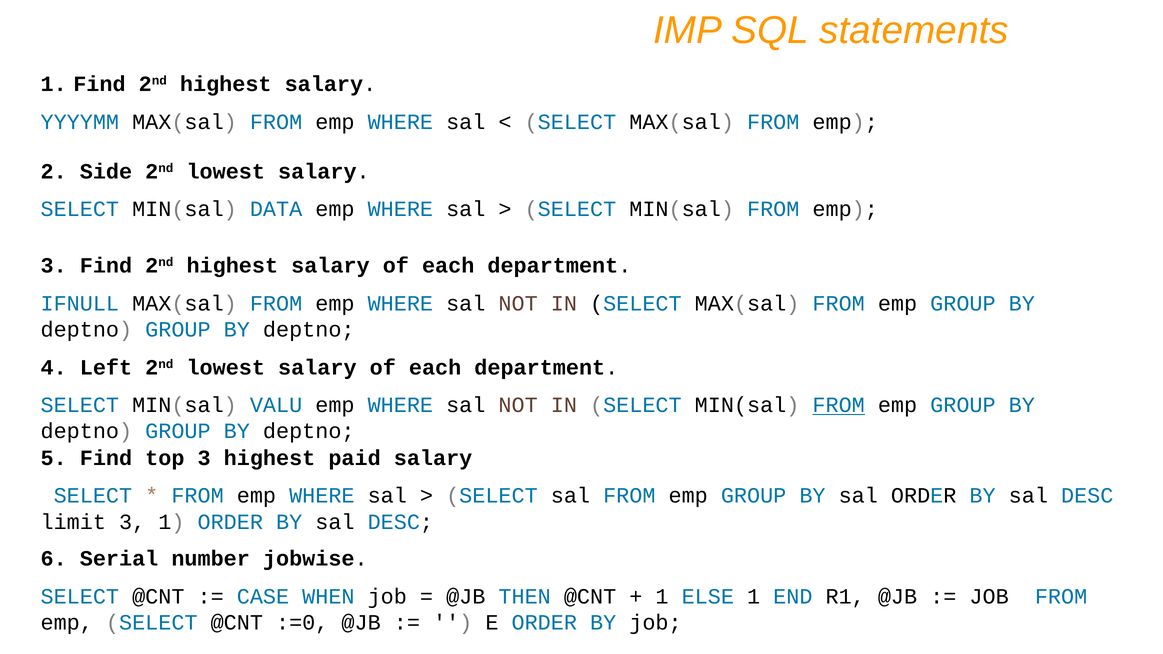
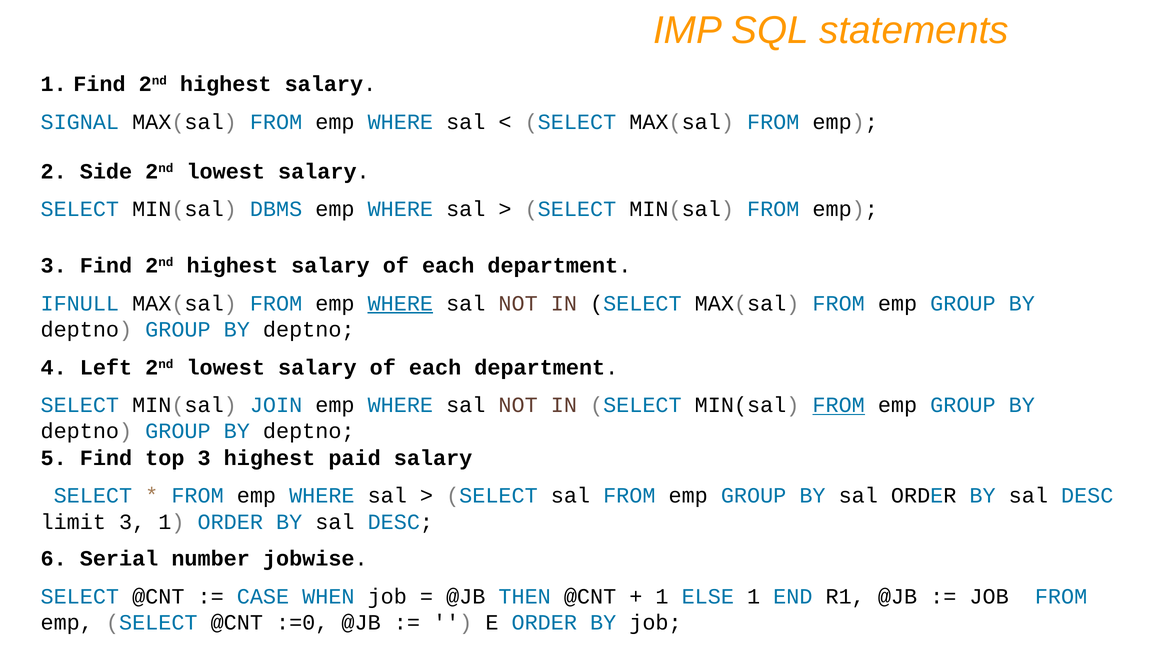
YYYYMM: YYYYMM -> SIGNAL
DATA: DATA -> DBMS
WHERE at (400, 303) underline: none -> present
VALU: VALU -> JOIN
